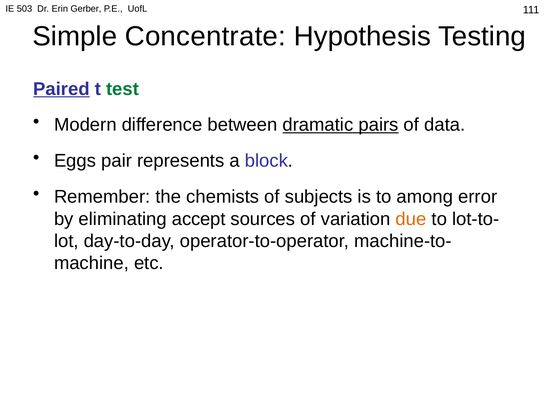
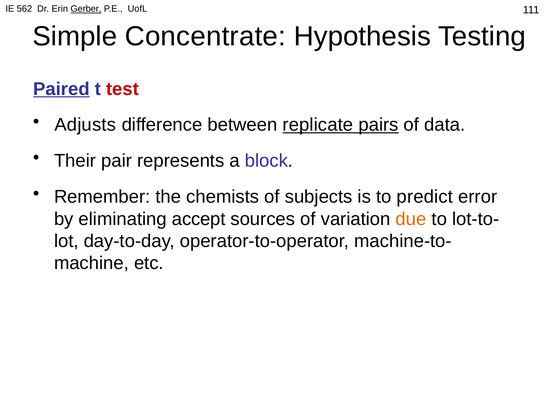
503: 503 -> 562
Gerber underline: none -> present
test colour: green -> red
Modern: Modern -> Adjusts
dramatic: dramatic -> replicate
Eggs: Eggs -> Their
among: among -> predict
